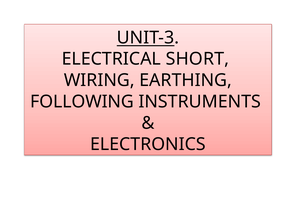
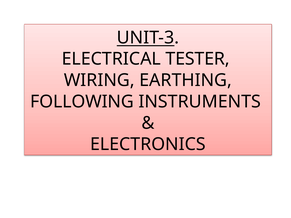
SHORT: SHORT -> TESTER
